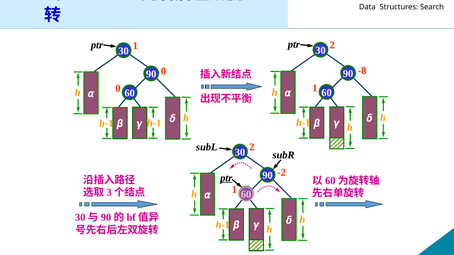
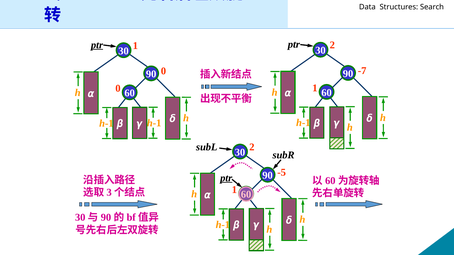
ptr at (97, 45) underline: none -> present
-8: -8 -> -7
-2: -2 -> -5
